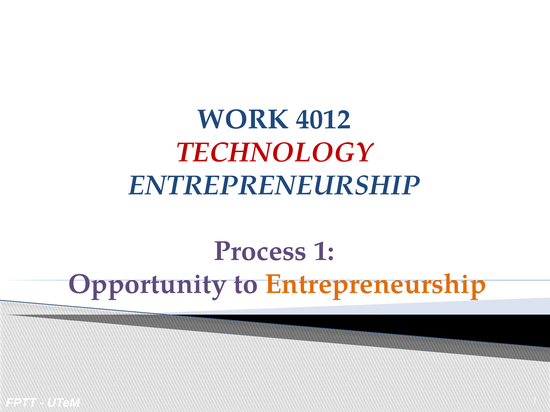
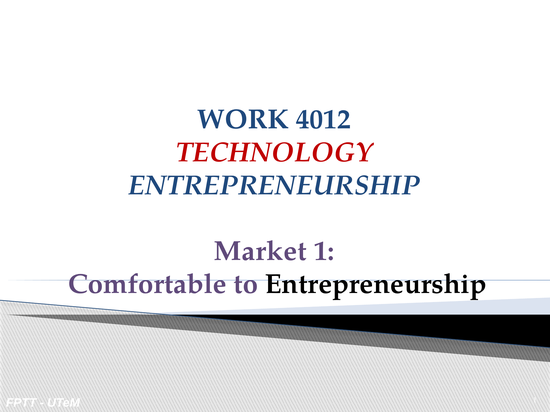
Process: Process -> Market
Opportunity: Opportunity -> Comfortable
Entrepreneurship at (376, 285) colour: orange -> black
